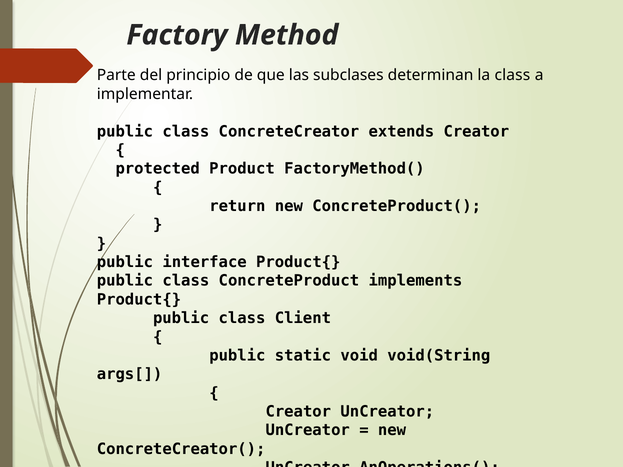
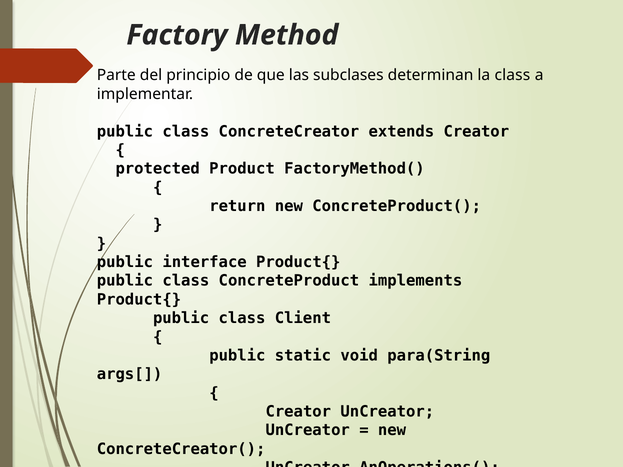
void(String: void(String -> para(String
